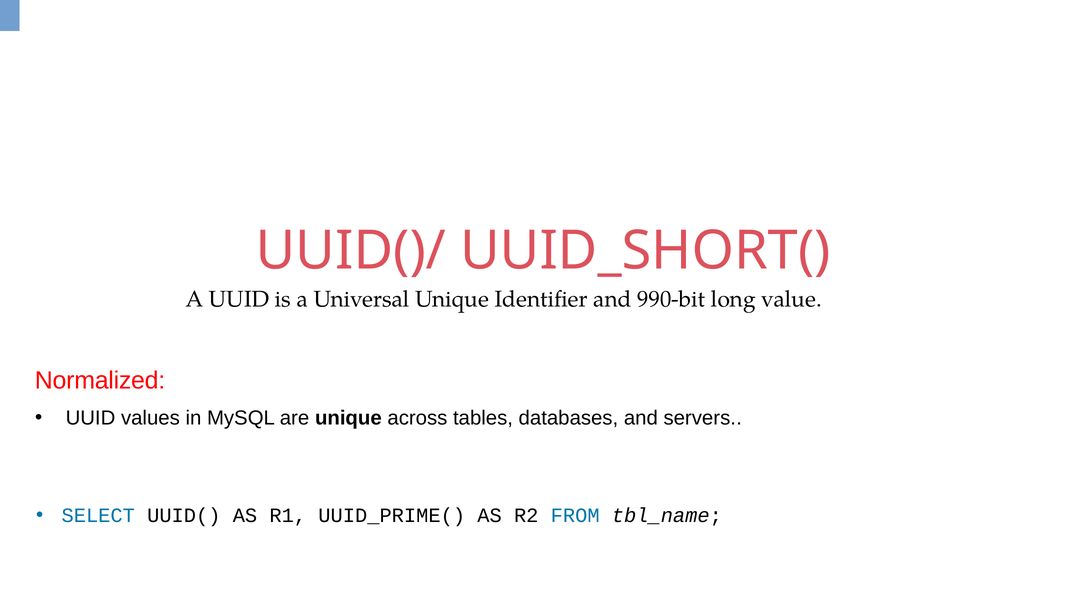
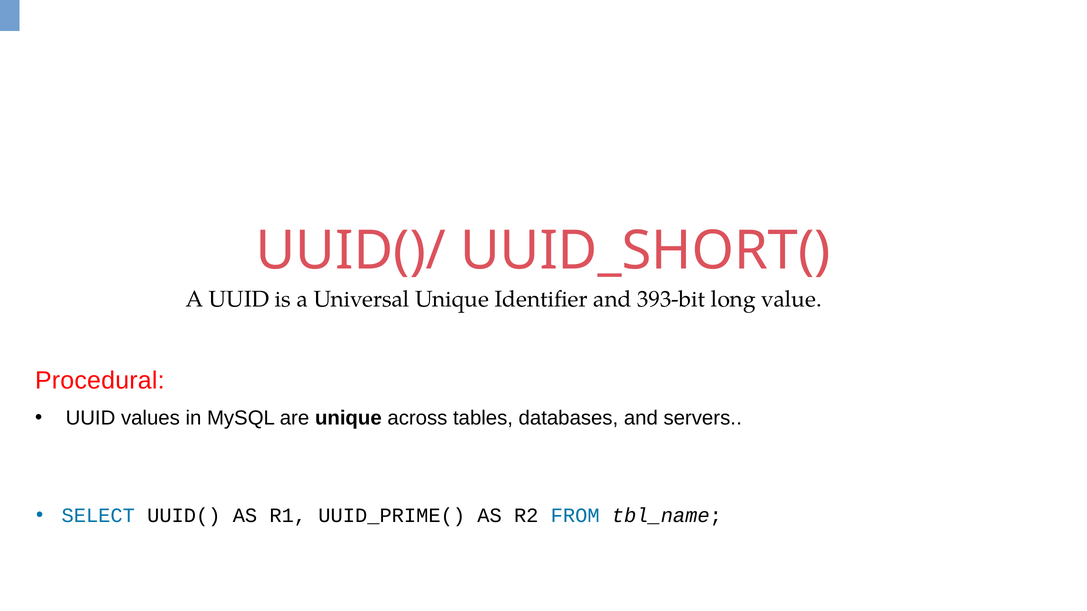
990-bit: 990-bit -> 393-bit
Normalized: Normalized -> Procedural
